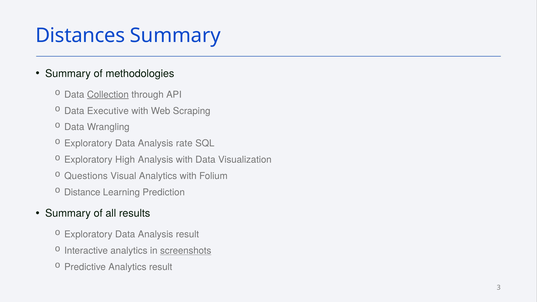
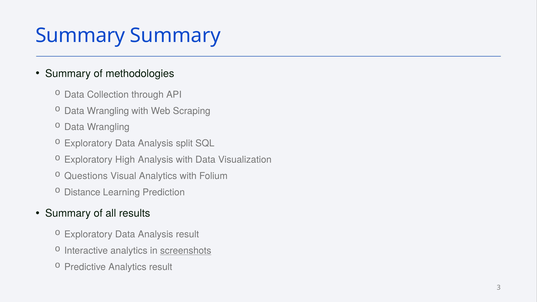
Distances at (80, 36): Distances -> Summary
Collection underline: present -> none
Executive at (108, 111): Executive -> Wrangling
rate: rate -> split
